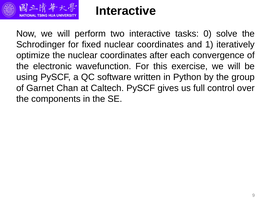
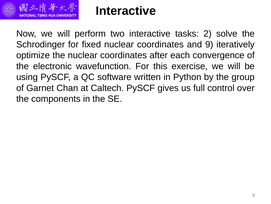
0: 0 -> 2
and 1: 1 -> 9
